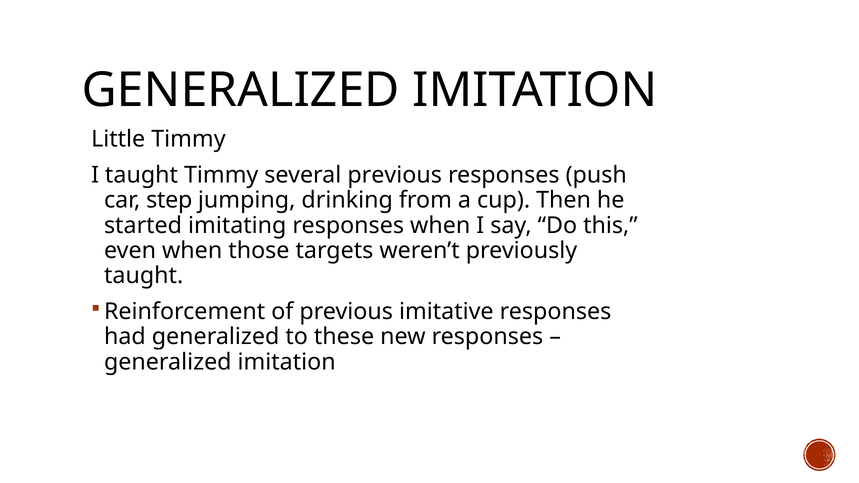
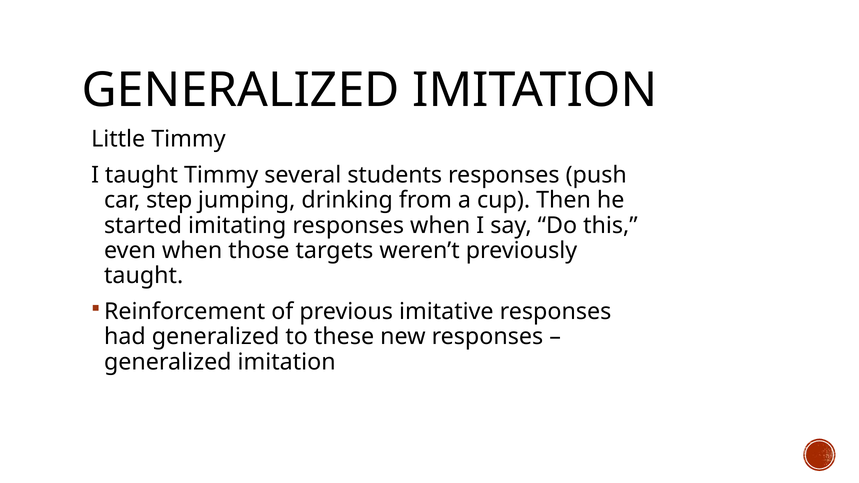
several previous: previous -> students
